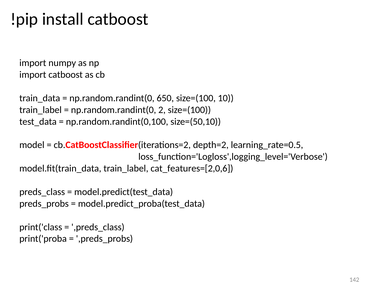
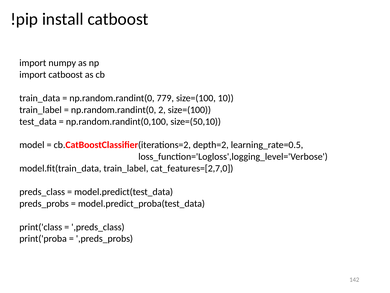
650: 650 -> 779
cat_features=[2,0,6: cat_features=[2,0,6 -> cat_features=[2,7,0
